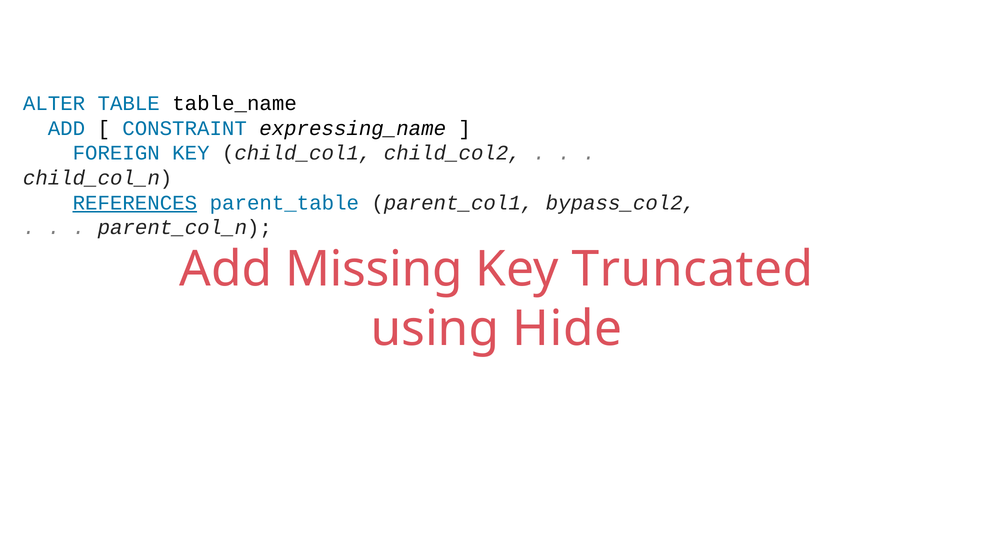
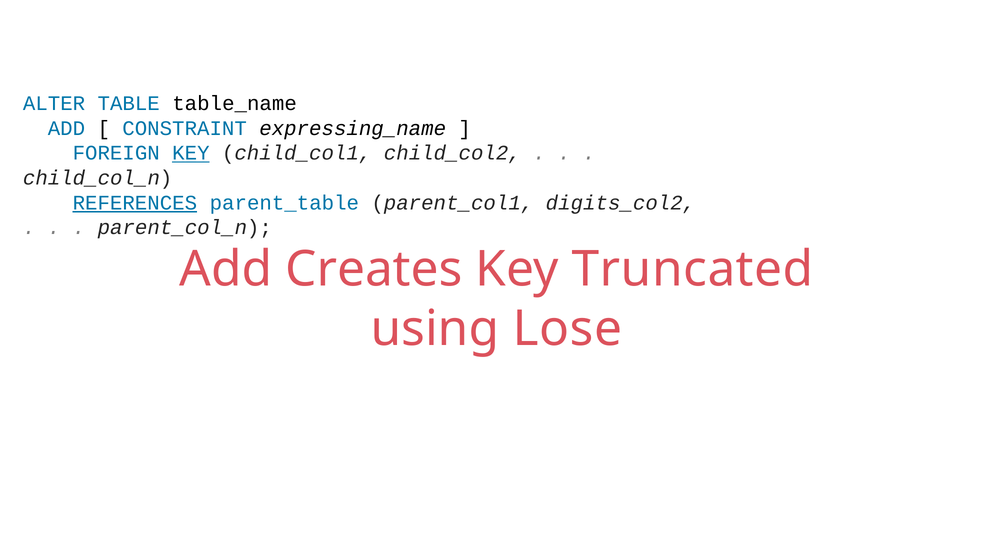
KEY at (191, 153) underline: none -> present
bypass_col2: bypass_col2 -> digits_col2
Missing: Missing -> Creates
Hide: Hide -> Lose
